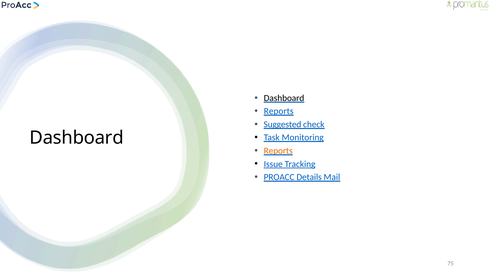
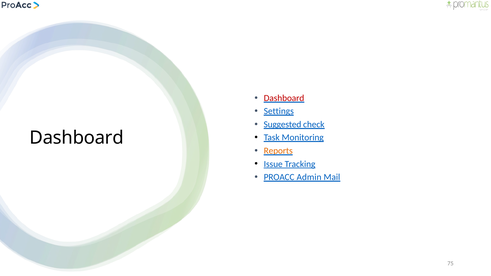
Dashboard at (284, 98) colour: black -> red
Reports at (279, 111): Reports -> Settings
Details: Details -> Admin
